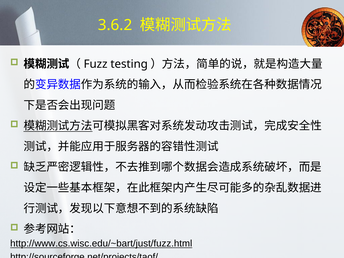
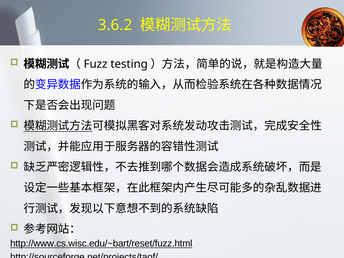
http://www.cs.wisc.edu/~bart/just/fuzz.html: http://www.cs.wisc.edu/~bart/just/fuzz.html -> http://www.cs.wisc.edu/~bart/reset/fuzz.html
